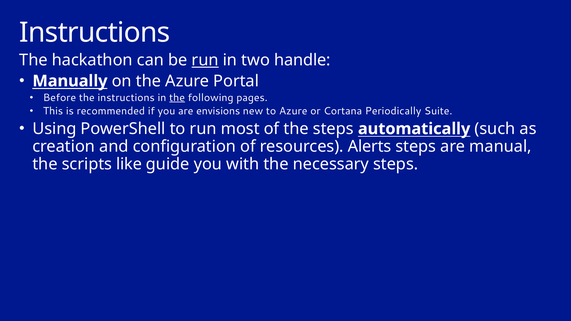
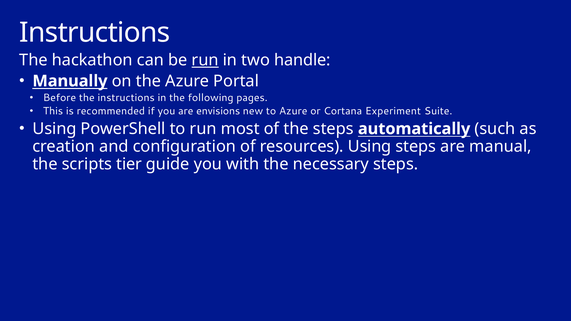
the at (177, 98) underline: present -> none
Periodically: Periodically -> Experiment
resources Alerts: Alerts -> Using
like: like -> tier
